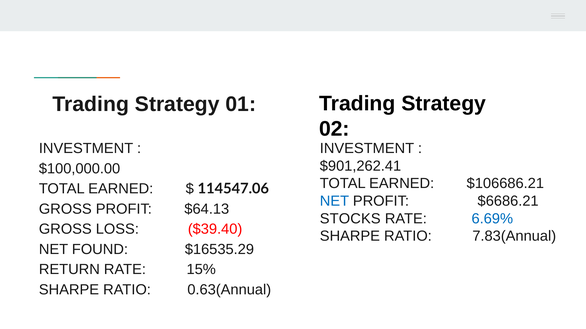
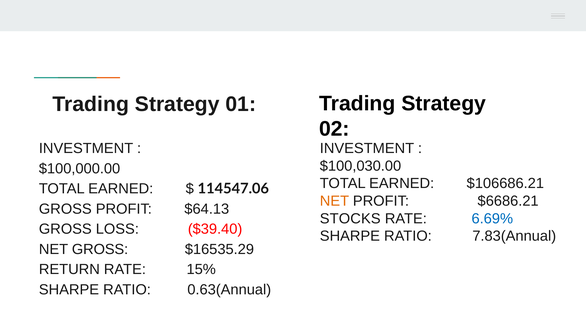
$901,262.41: $901,262.41 -> $100,030.00
NET at (334, 201) colour: blue -> orange
NET FOUND: FOUND -> GROSS
